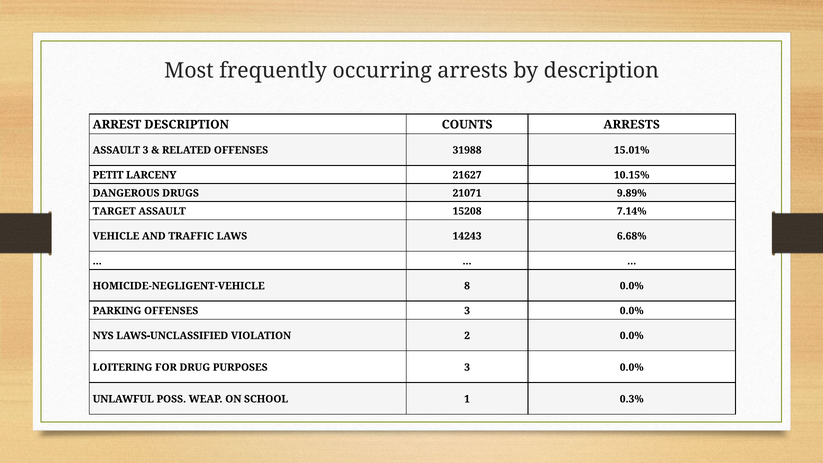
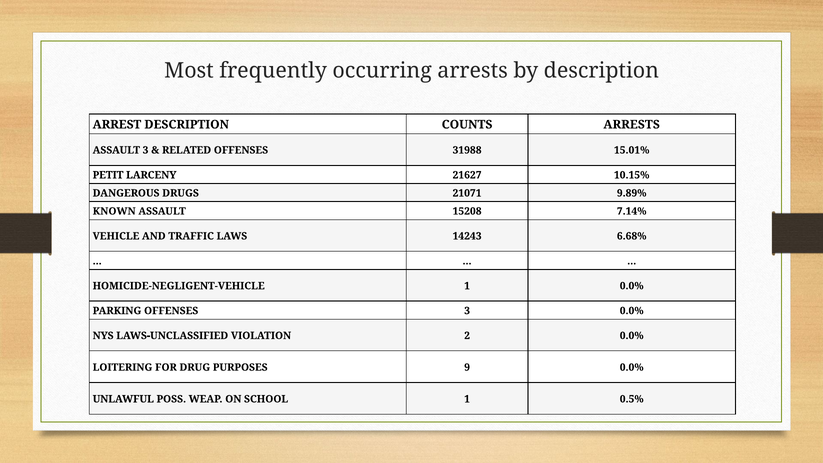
TARGET: TARGET -> KNOWN
HOMICIDE-NEGLIGENT-VEHICLE 8: 8 -> 1
PURPOSES 3: 3 -> 9
0.3%: 0.3% -> 0.5%
